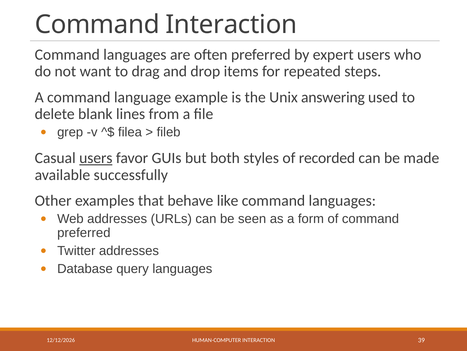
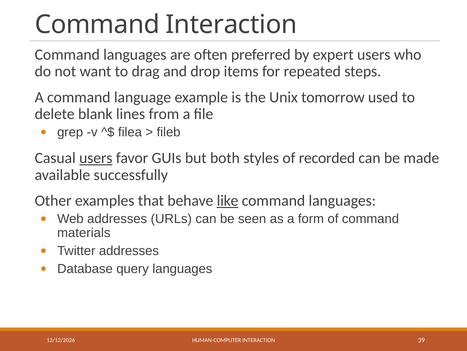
answering: answering -> tomorrow
like underline: none -> present
preferred at (84, 232): preferred -> materials
